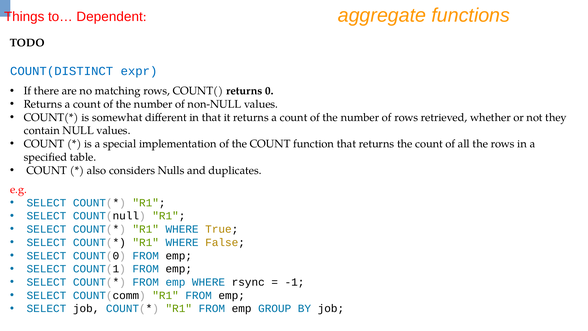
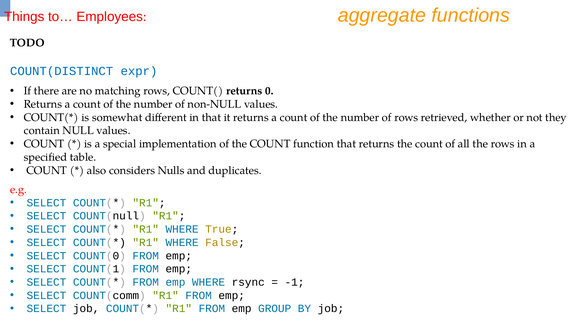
Dependent: Dependent -> Employees
